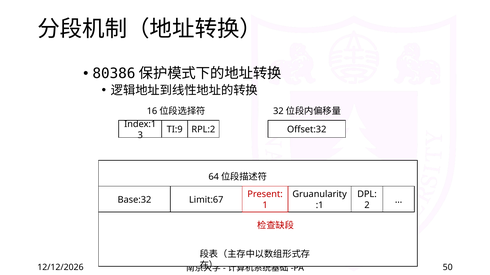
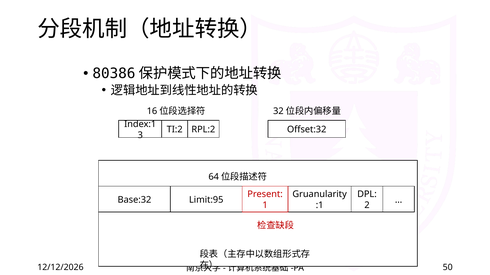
TI:9: TI:9 -> TI:2
Limit:67: Limit:67 -> Limit:95
